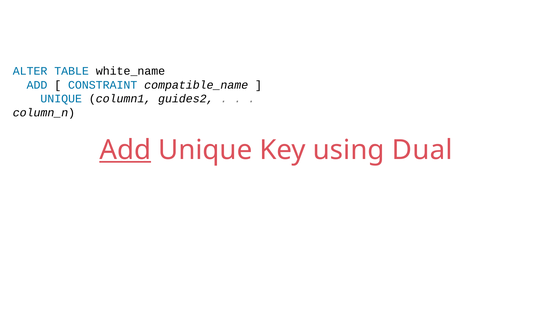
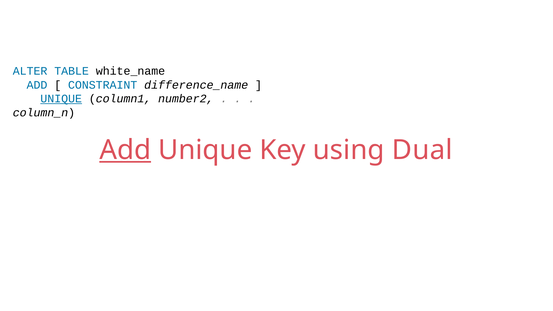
compatible_name: compatible_name -> difference_name
UNIQUE at (61, 99) underline: none -> present
guides2: guides2 -> number2
